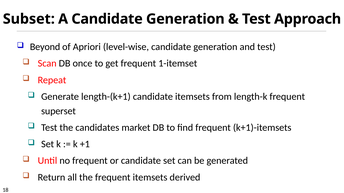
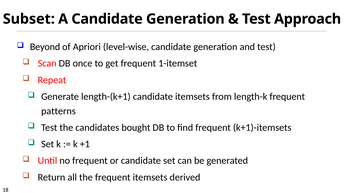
superset: superset -> patterns
market: market -> bought
